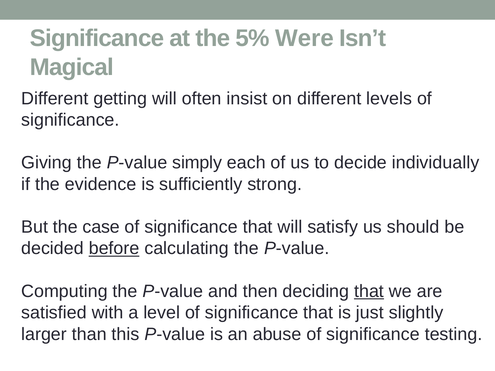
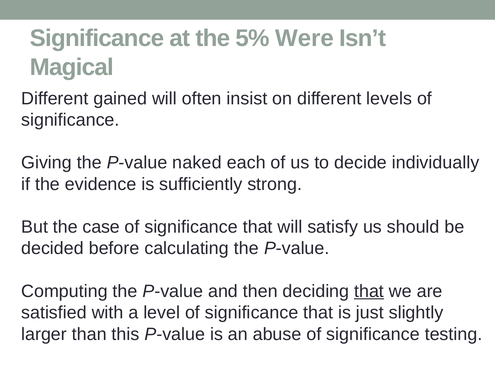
getting: getting -> gained
simply: simply -> naked
before underline: present -> none
